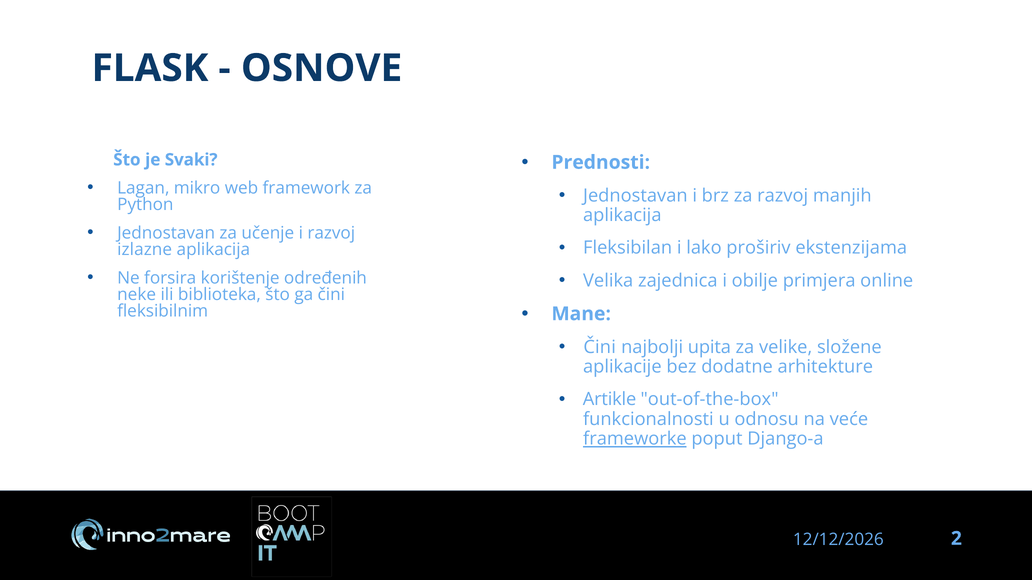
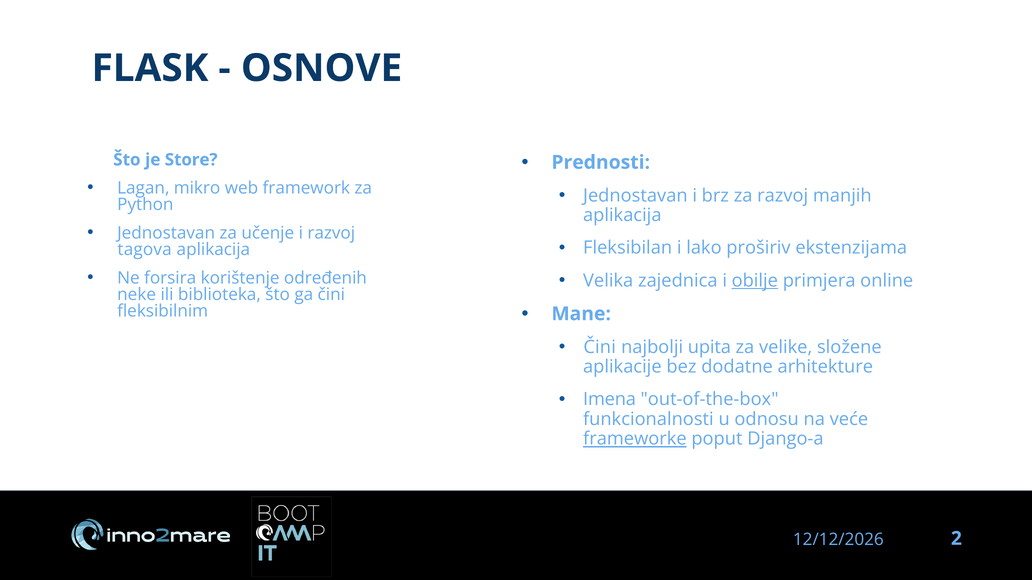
Svaki: Svaki -> Store
izlazne: izlazne -> tagova
obilje underline: none -> present
Artikle: Artikle -> Imena
